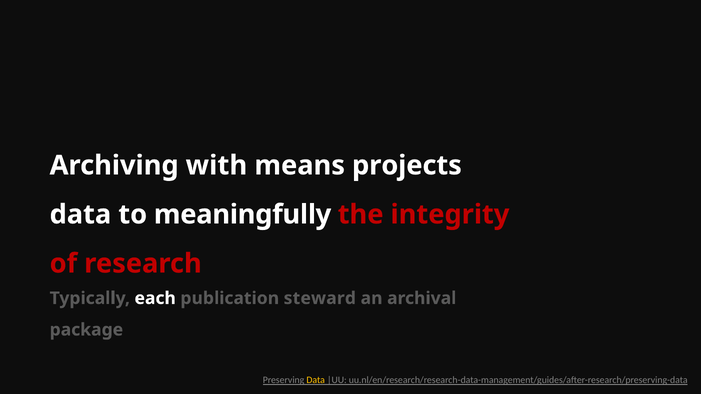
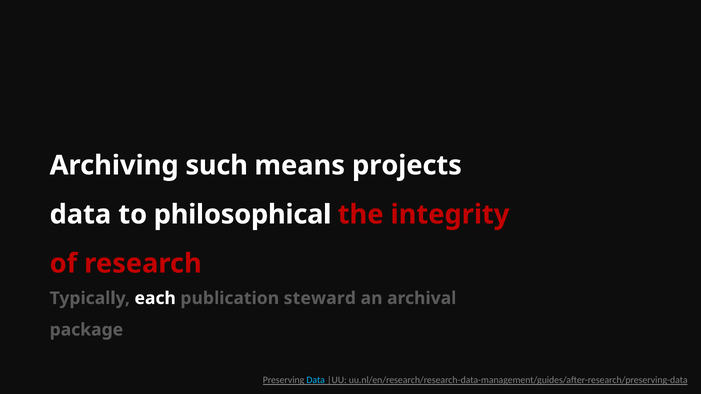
with: with -> such
meaningfully: meaningfully -> philosophical
Data at (316, 380) colour: yellow -> light blue
